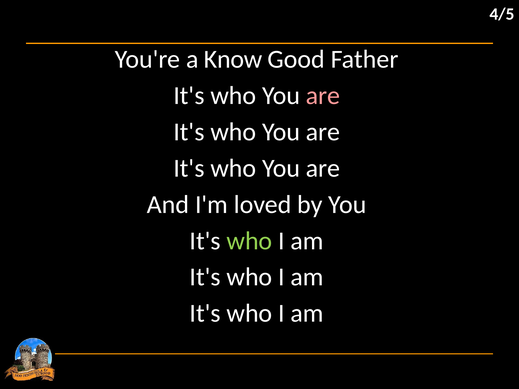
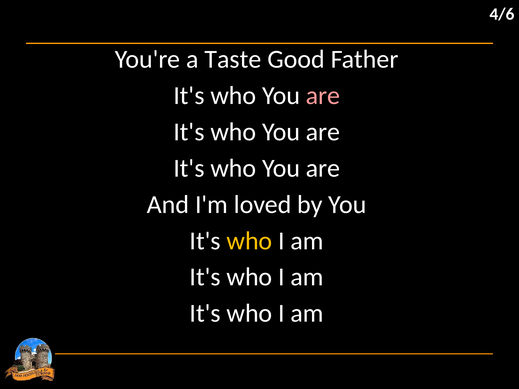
4/5: 4/5 -> 4/6
Know: Know -> Taste
who at (249, 241) colour: light green -> yellow
